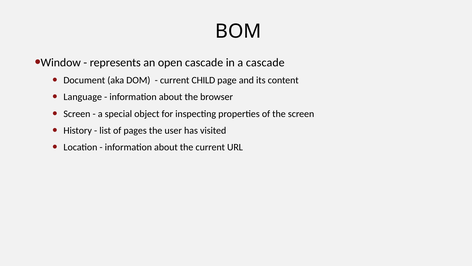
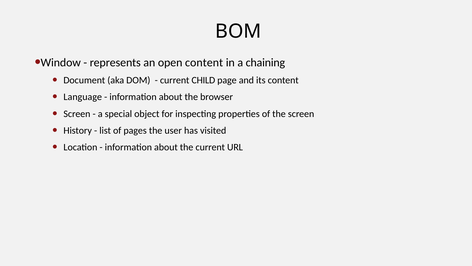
open cascade: cascade -> content
a cascade: cascade -> chaining
